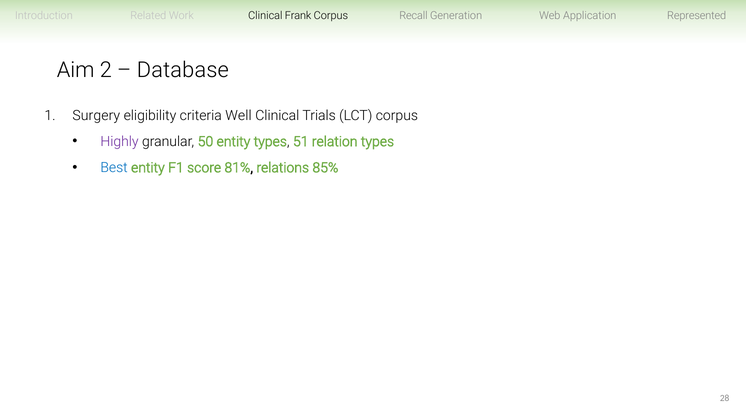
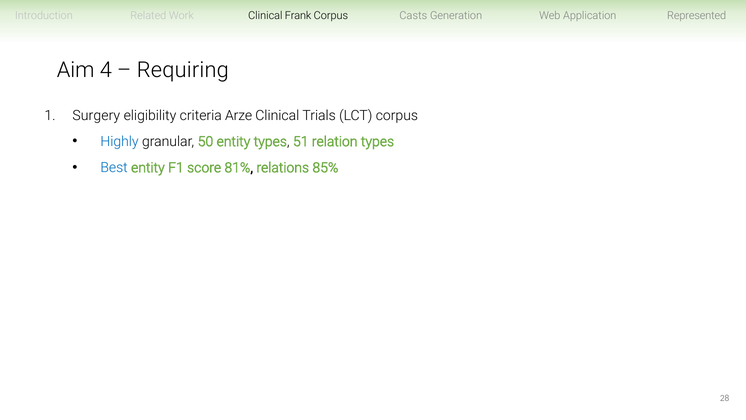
Recall: Recall -> Casts
2: 2 -> 4
Database: Database -> Requiring
Well: Well -> Arze
Highly colour: purple -> blue
